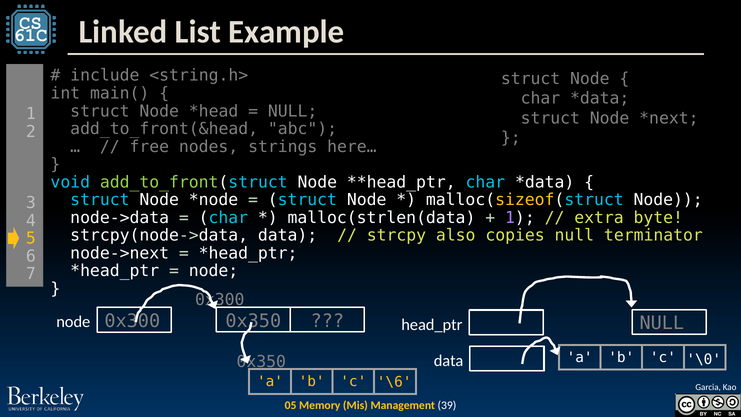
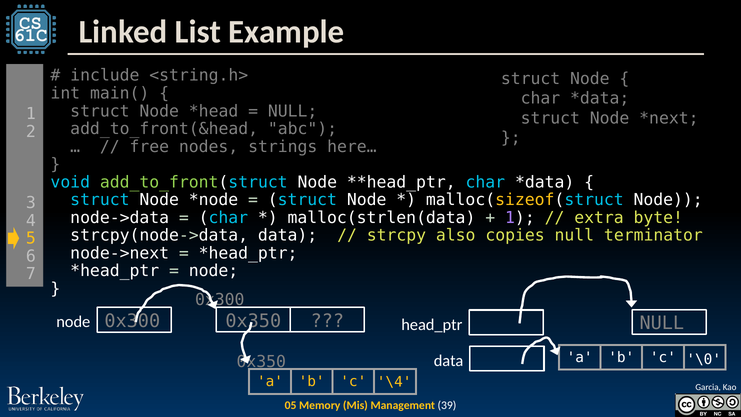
\6: \6 -> \4
